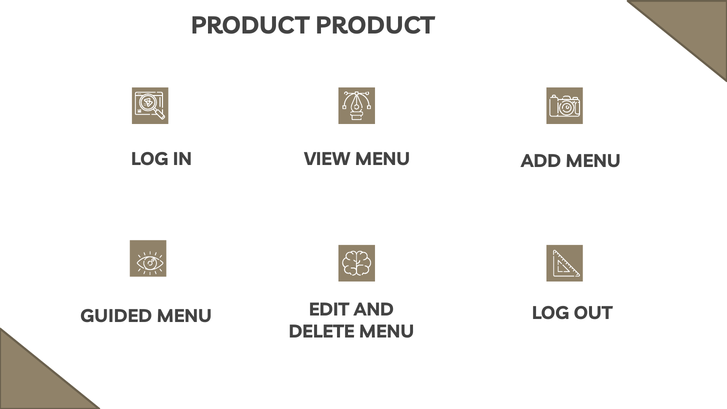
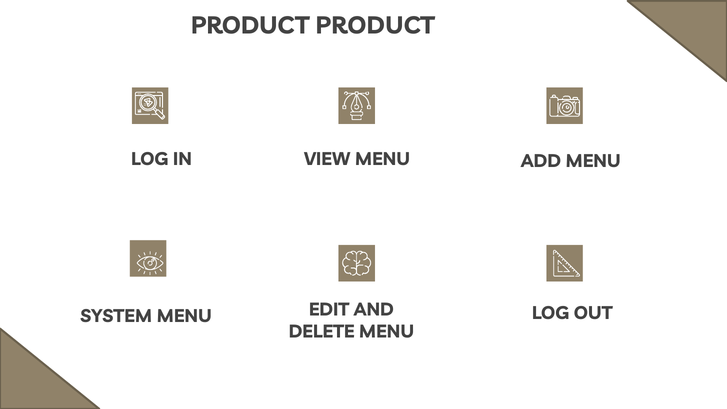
GUIDED: GUIDED -> SYSTEM
